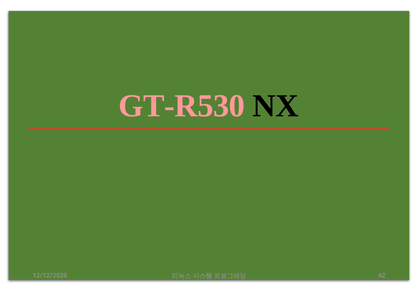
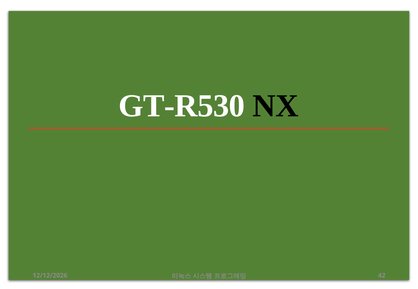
GT-R530 colour: pink -> white
